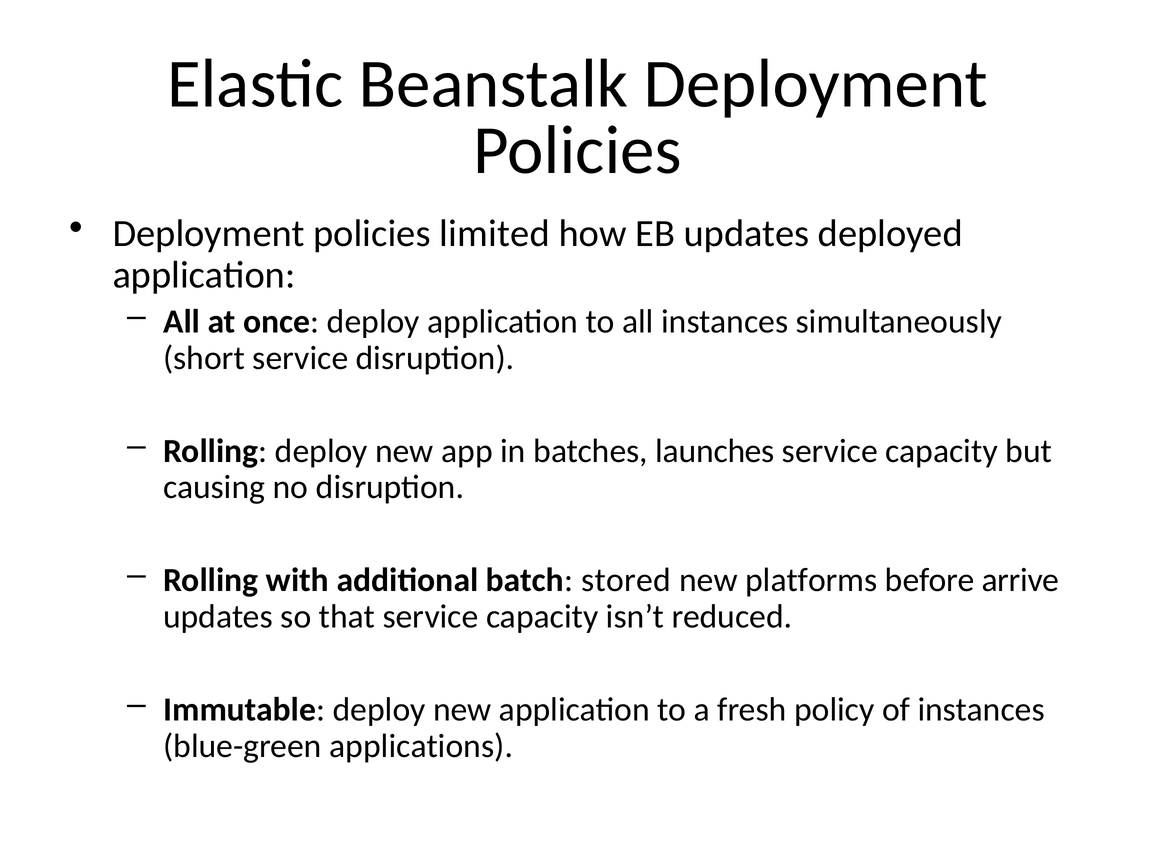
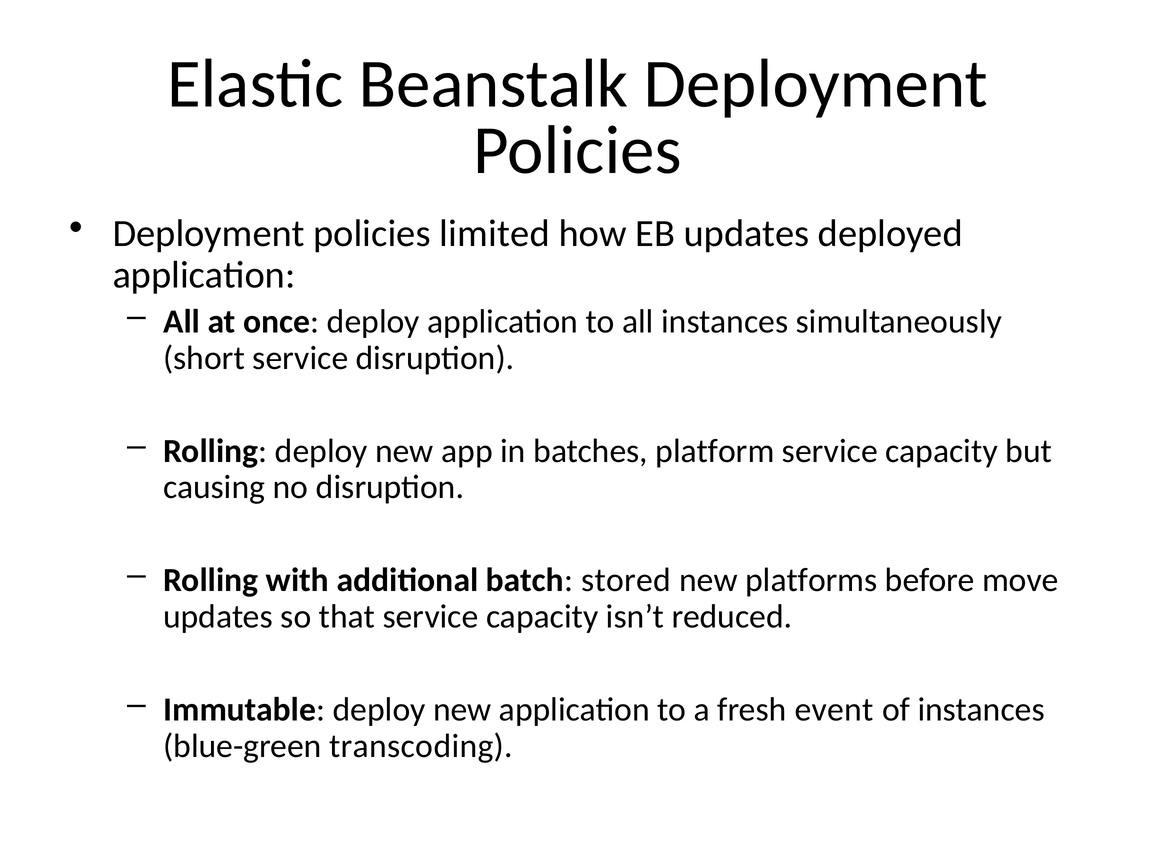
launches: launches -> platform
arrive: arrive -> move
policy: policy -> event
applications: applications -> transcoding
